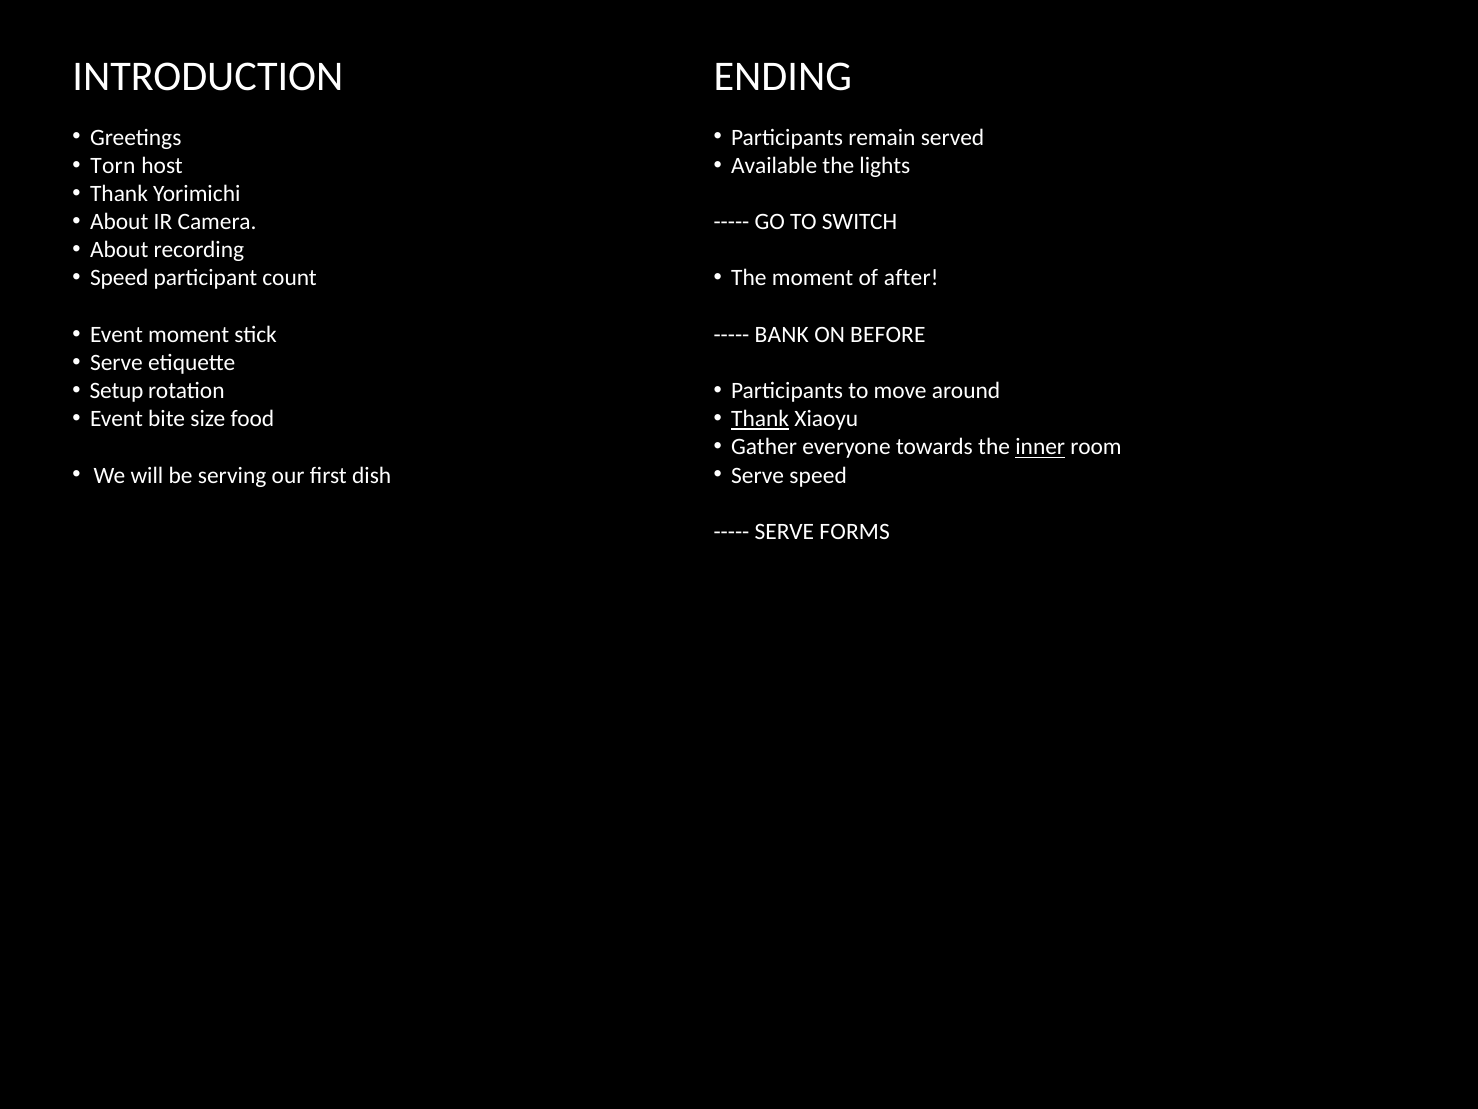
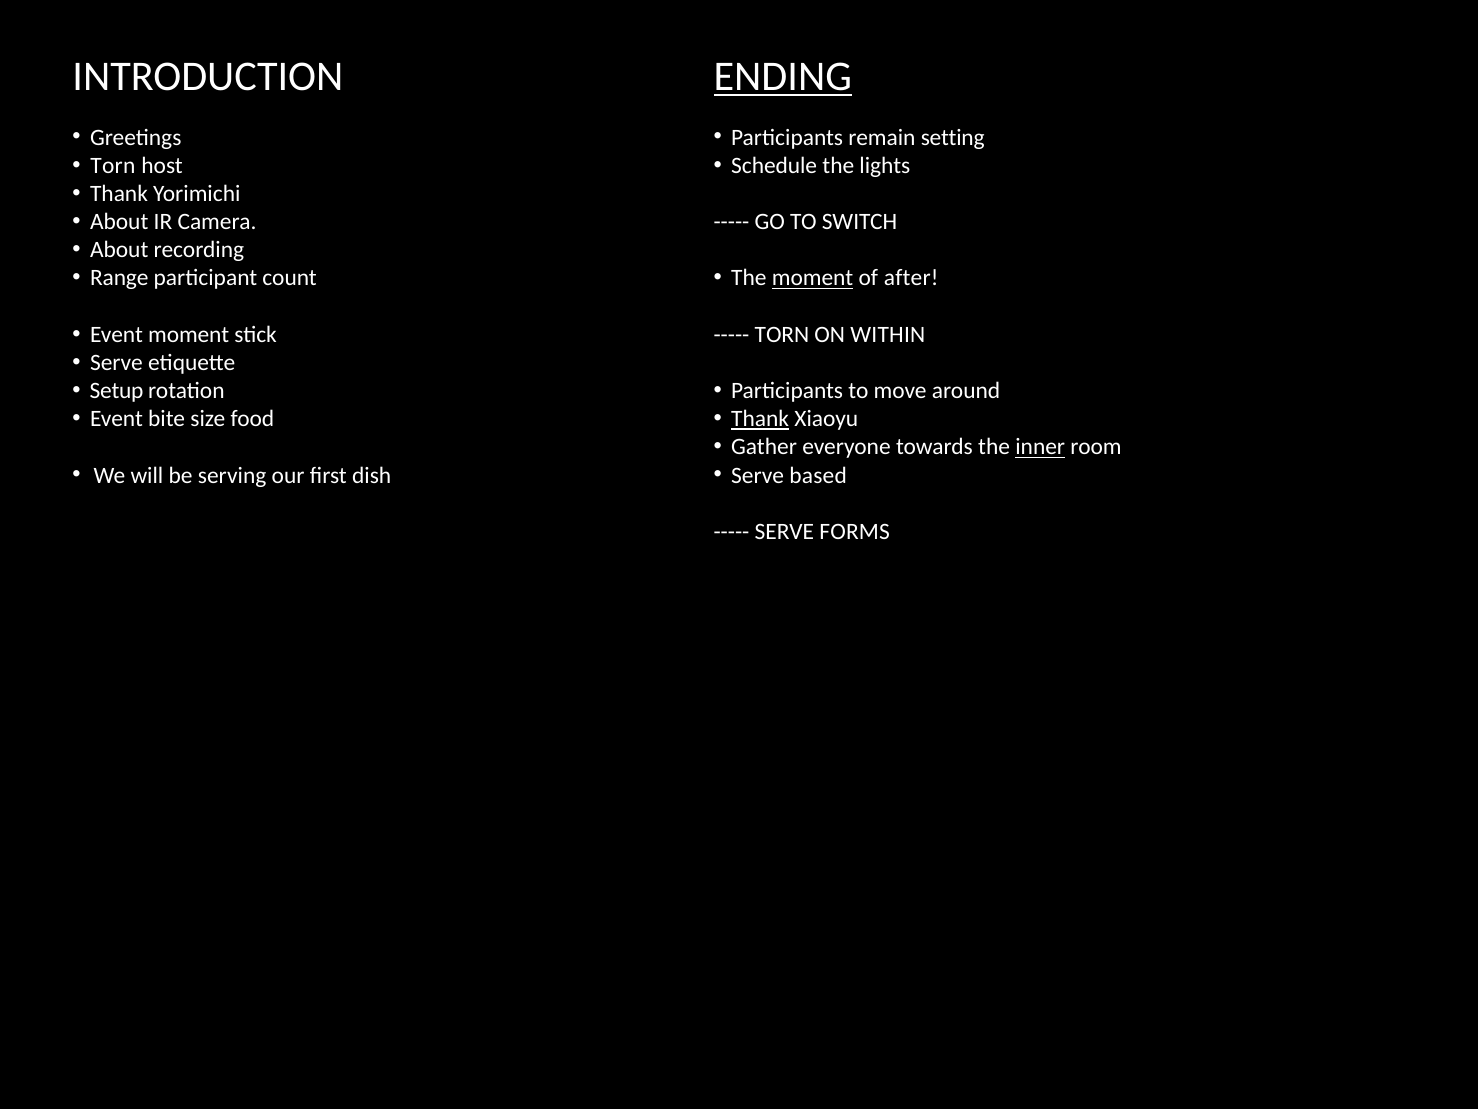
ENDING underline: none -> present
served: served -> setting
Available: Available -> Schedule
Speed at (119, 278): Speed -> Range
moment at (813, 278) underline: none -> present
BANK at (782, 334): BANK -> TORN
BEFORE: BEFORE -> WITHIN
Serve speed: speed -> based
